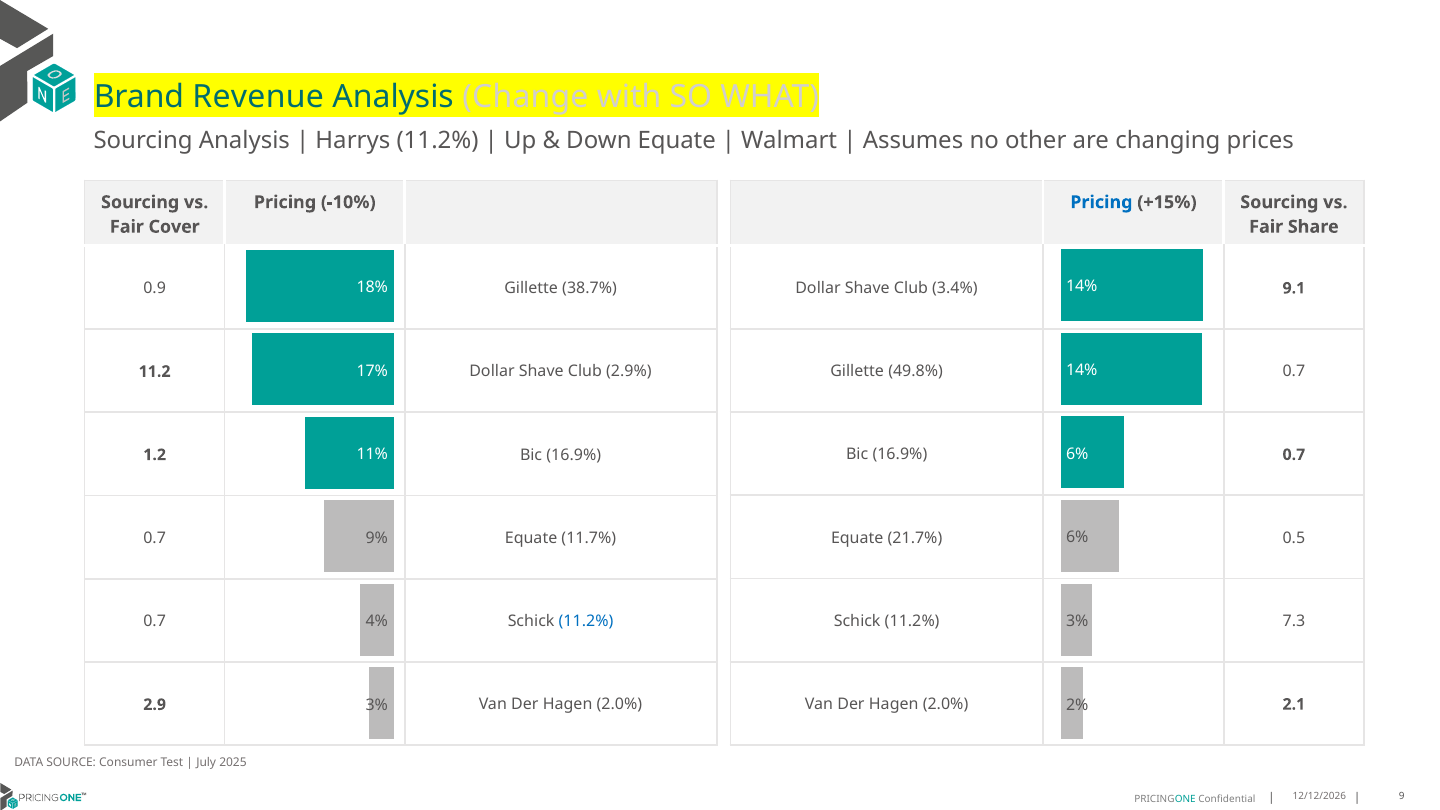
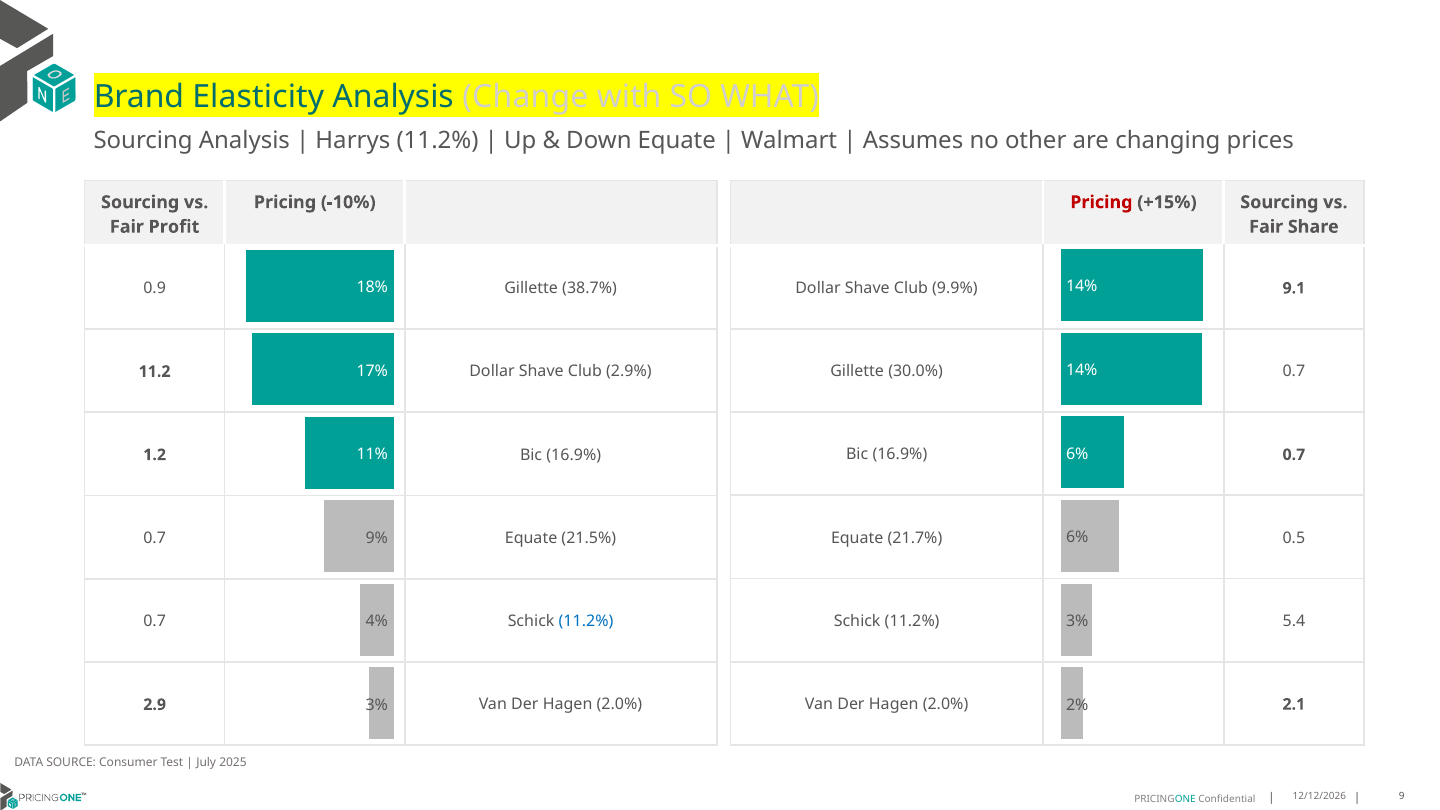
Revenue: Revenue -> Elasticity
Pricing at (1101, 202) colour: blue -> red
Cover: Cover -> Profit
3.4%: 3.4% -> 9.9%
49.8%: 49.8% -> 30.0%
11.7%: 11.7% -> 21.5%
7.3: 7.3 -> 5.4
